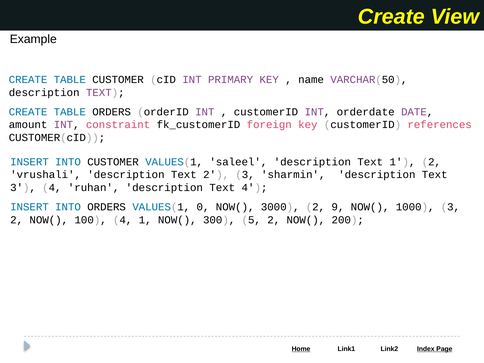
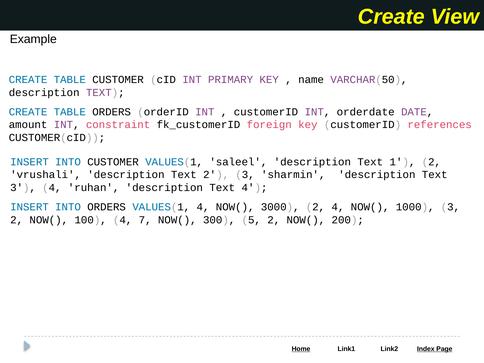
VALUES(1 0: 0 -> 4
2 9: 9 -> 4
4 1: 1 -> 7
